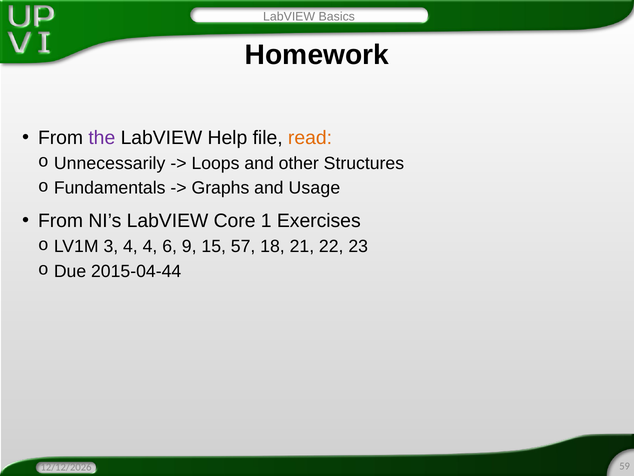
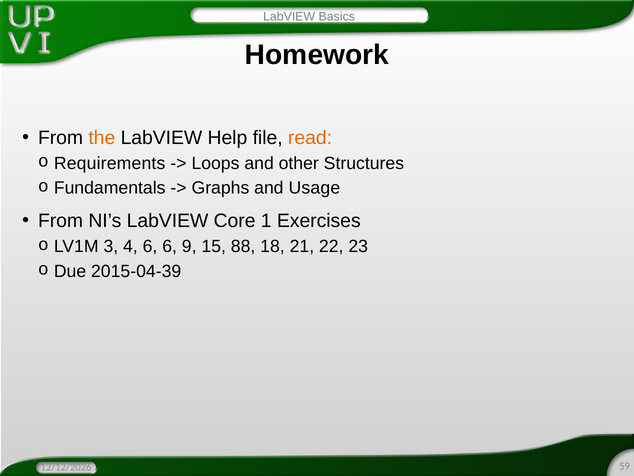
the colour: purple -> orange
Unnecessarily: Unnecessarily -> Requirements
4 4: 4 -> 6
57: 57 -> 88
2015-04-44: 2015-04-44 -> 2015-04-39
